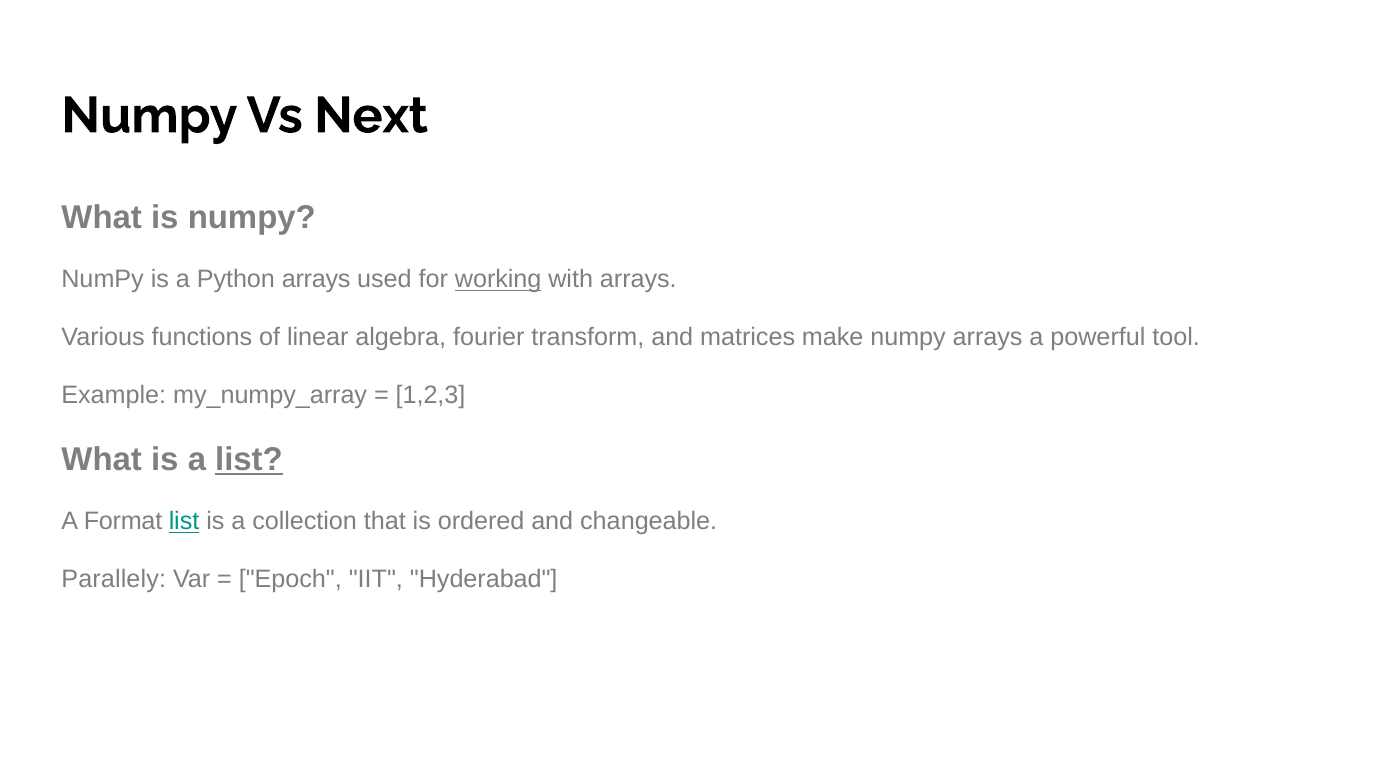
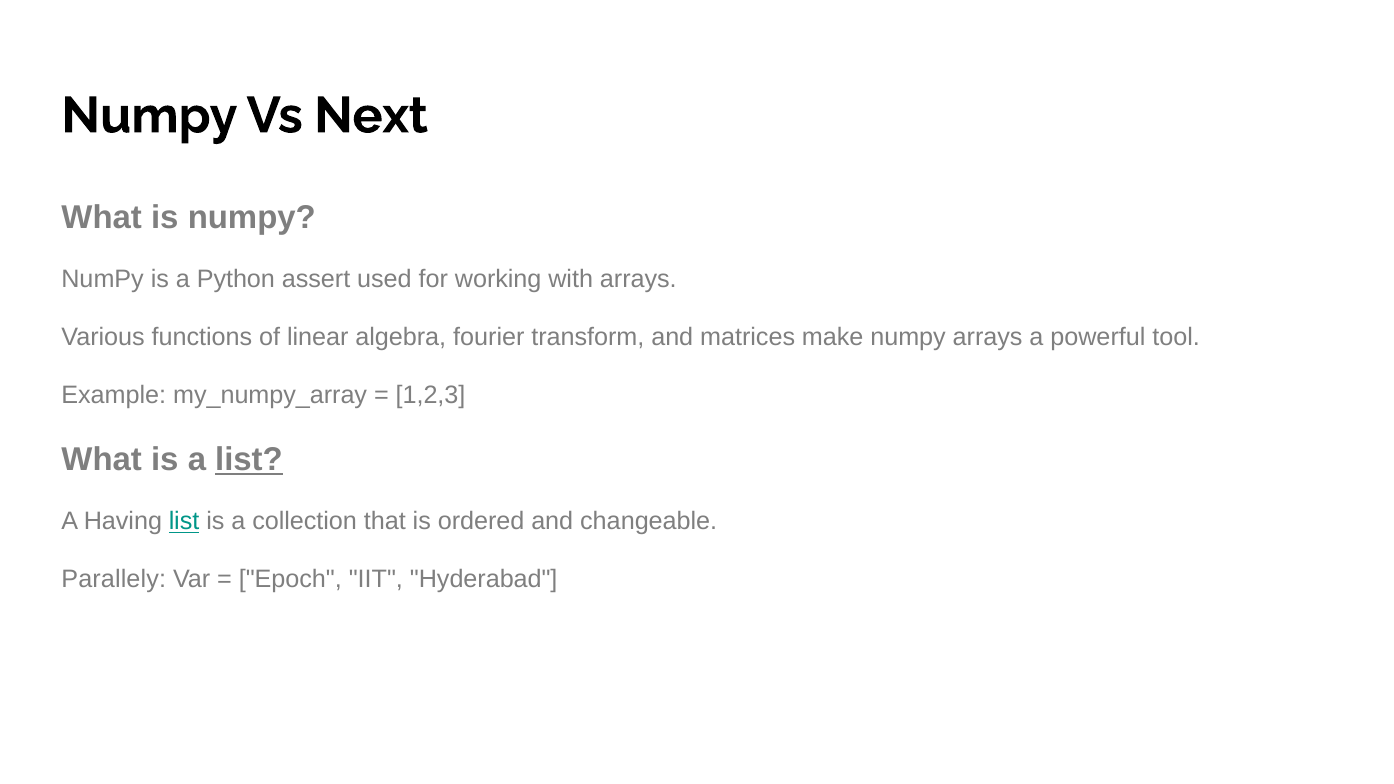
Python arrays: arrays -> assert
working underline: present -> none
Format: Format -> Having
